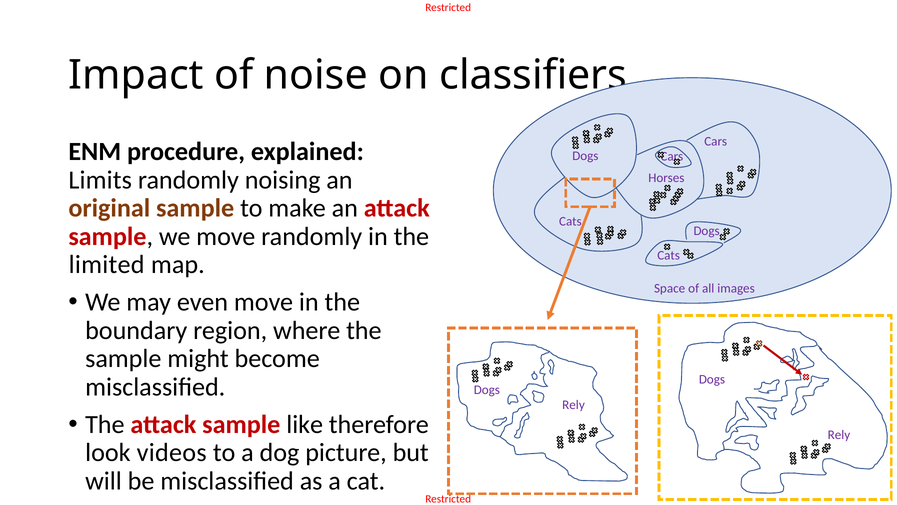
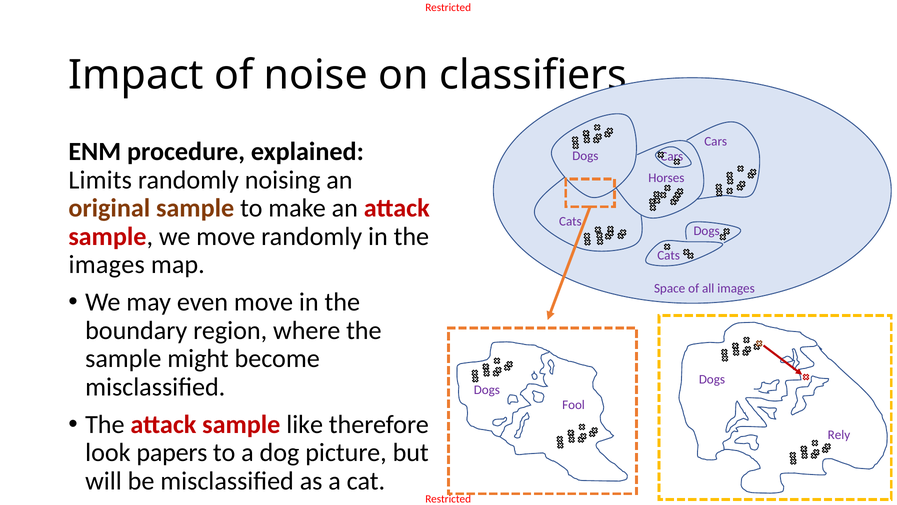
limited at (107, 264): limited -> images
Rely at (574, 404): Rely -> Fool
videos: videos -> papers
